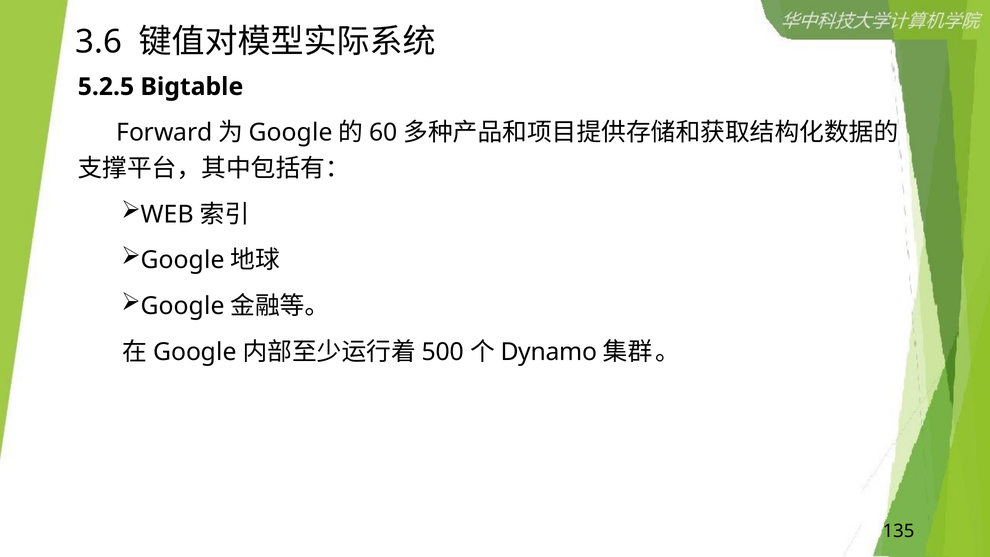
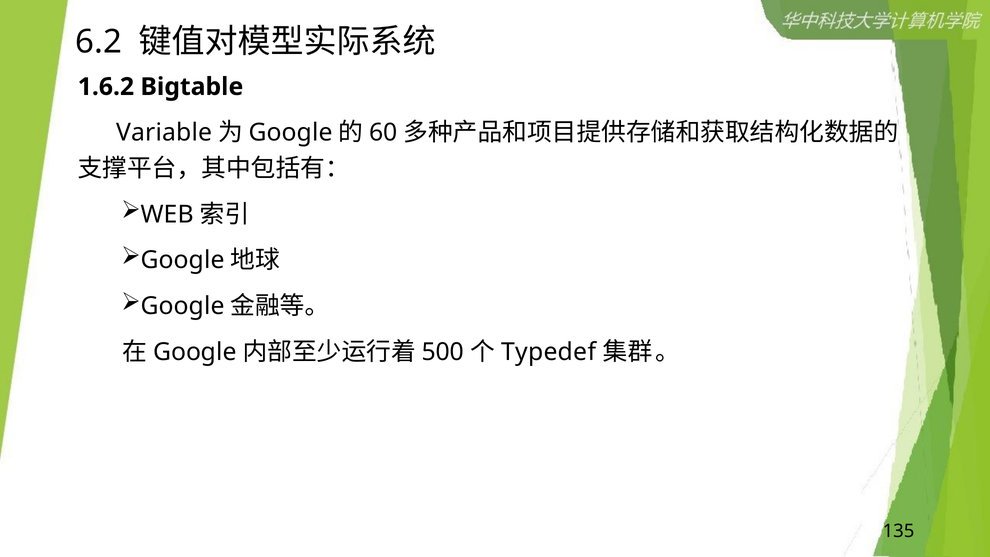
3.6: 3.6 -> 6.2
5.2.5: 5.2.5 -> 1.6.2
Forward: Forward -> Variable
Dynamo: Dynamo -> Typedef
